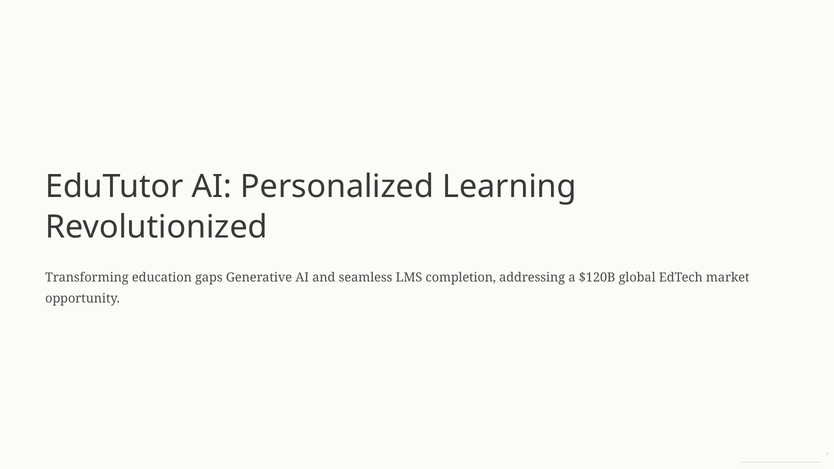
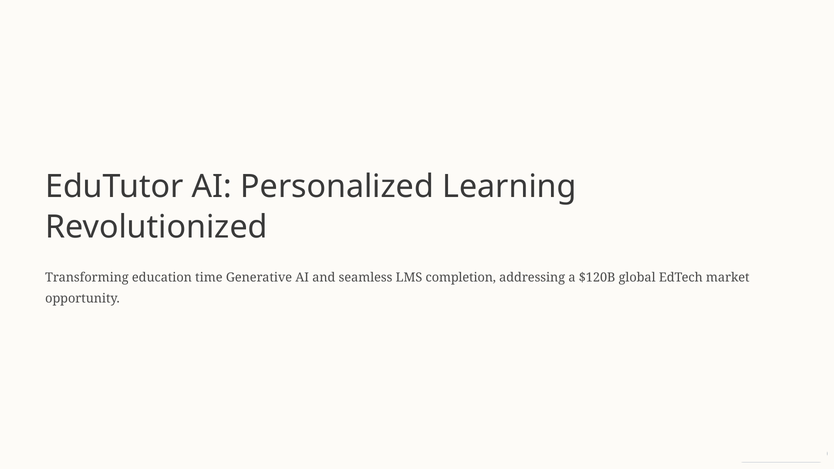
gaps: gaps -> time
